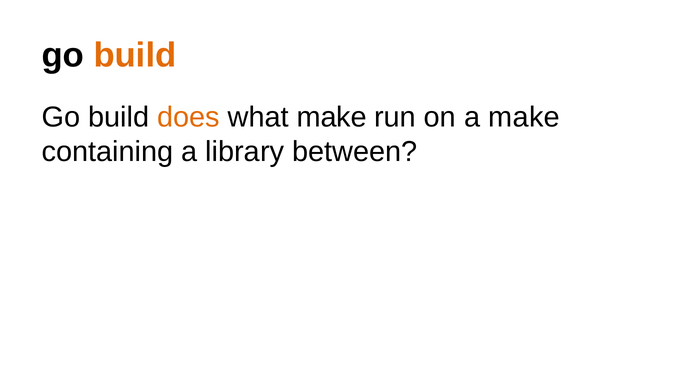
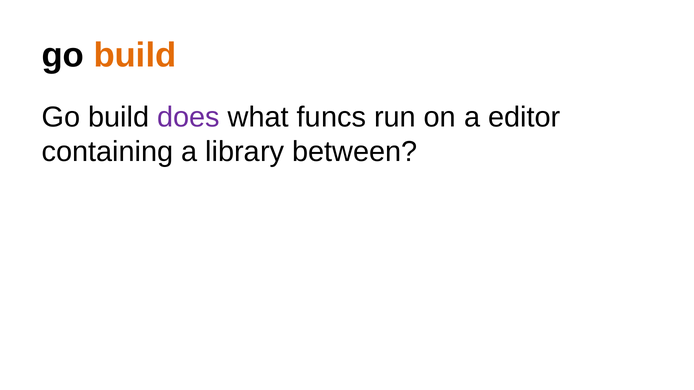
does colour: orange -> purple
what make: make -> funcs
a make: make -> editor
